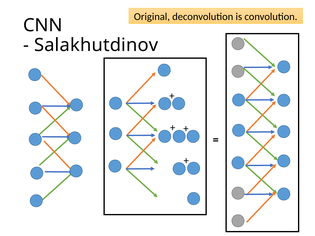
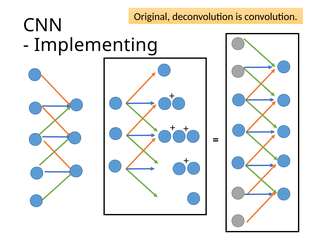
Salakhutdinov: Salakhutdinov -> Implementing
